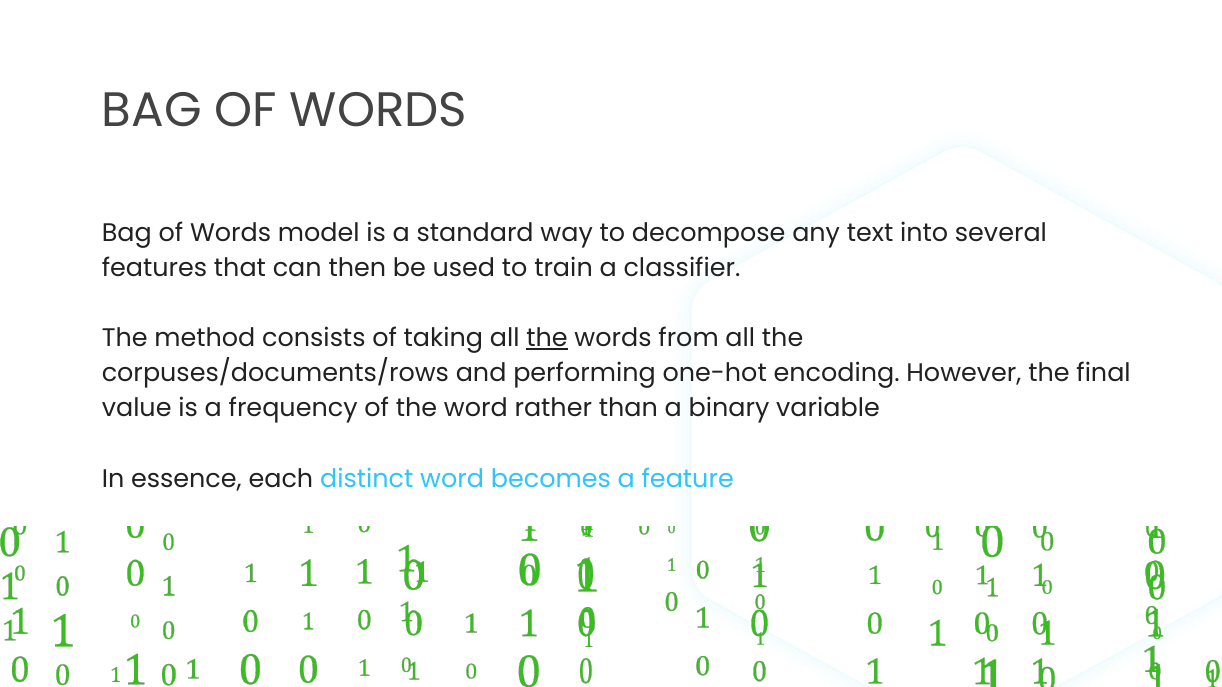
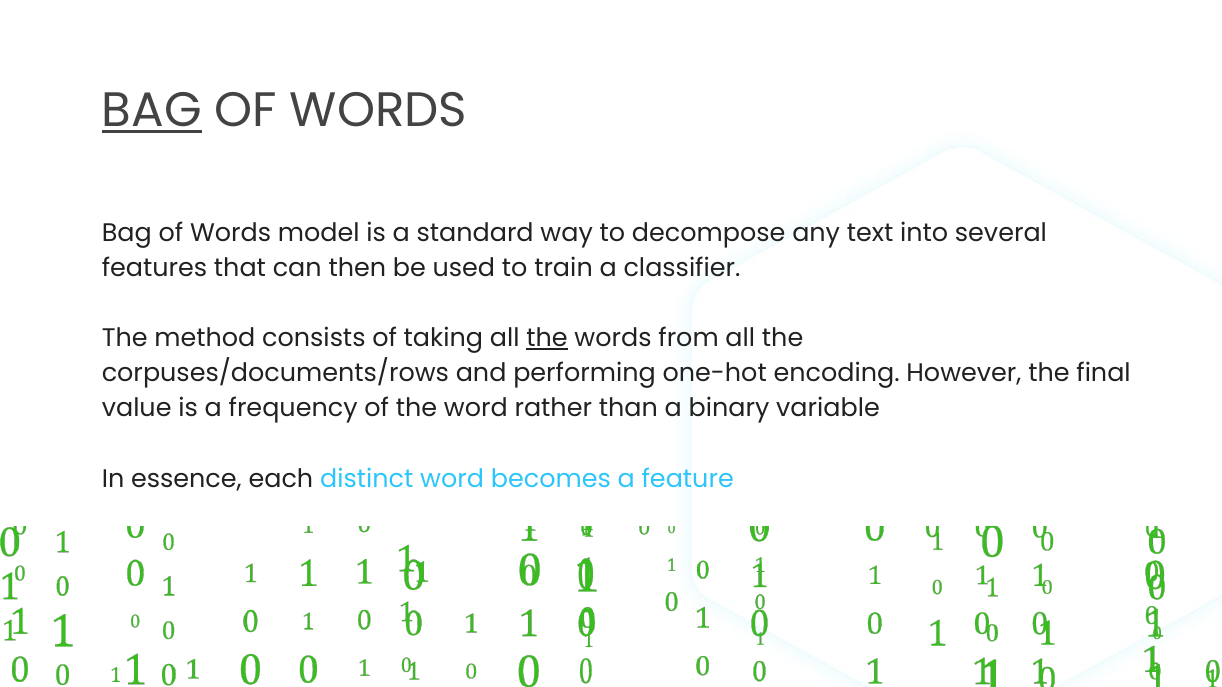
BAG at (152, 111) underline: none -> present
